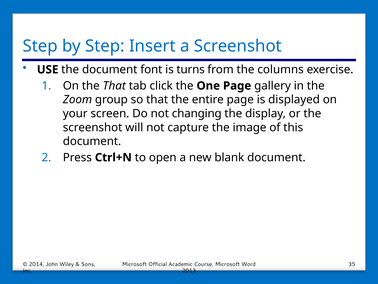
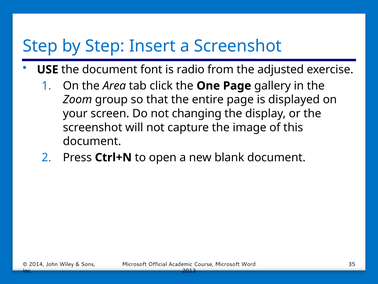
turns: turns -> radio
columns: columns -> adjusted
the That: That -> Area
